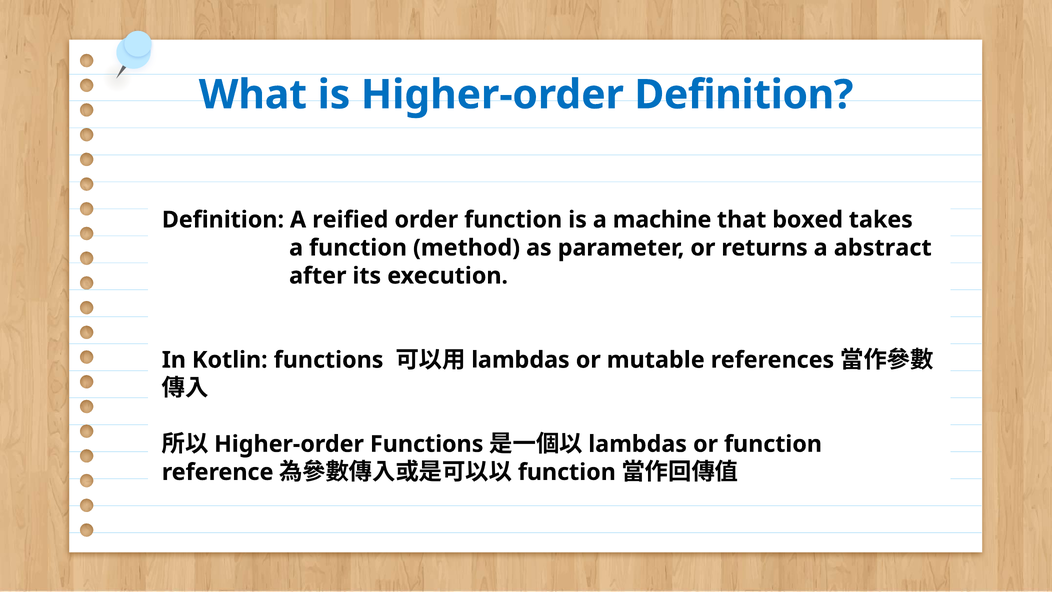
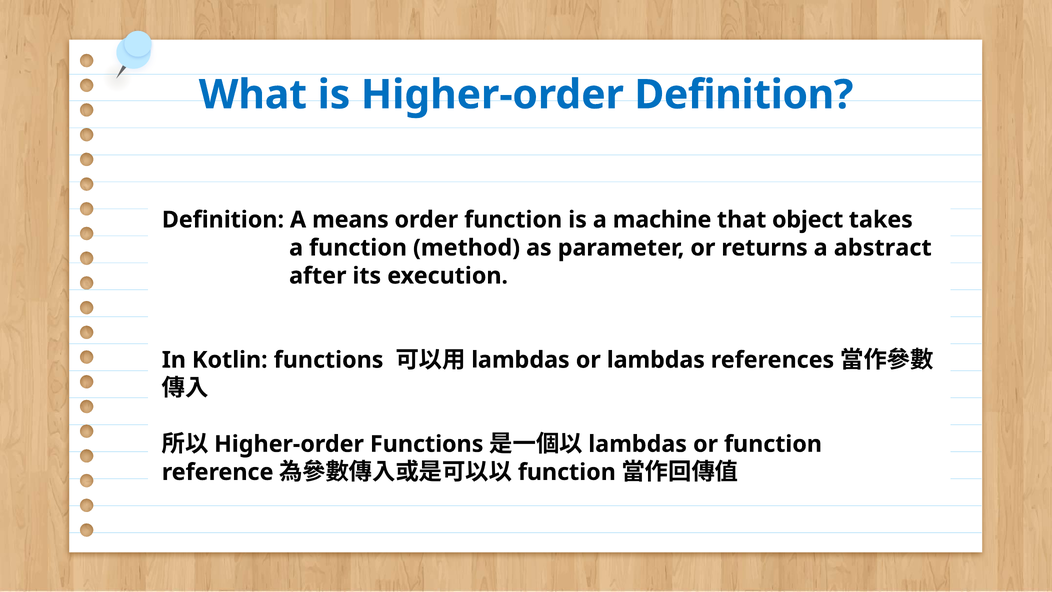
reified: reified -> means
boxed: boxed -> object
or mutable: mutable -> lambdas
